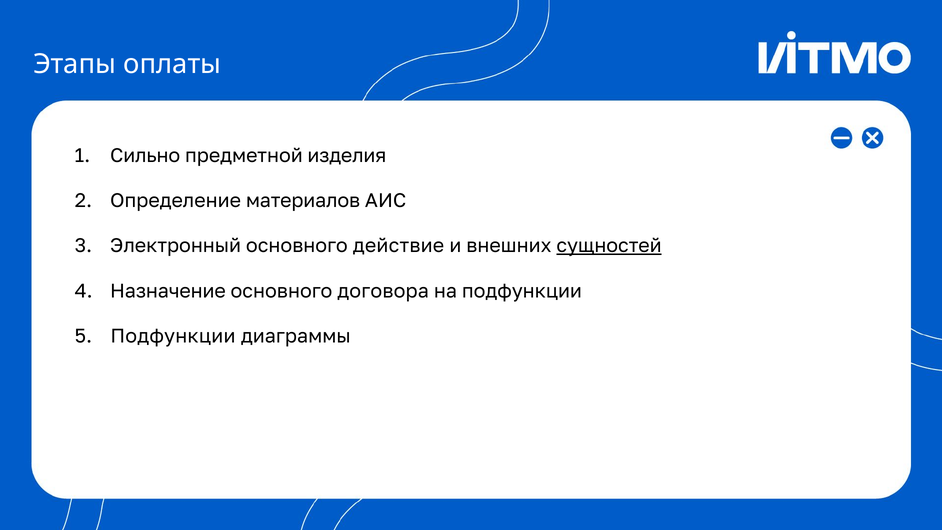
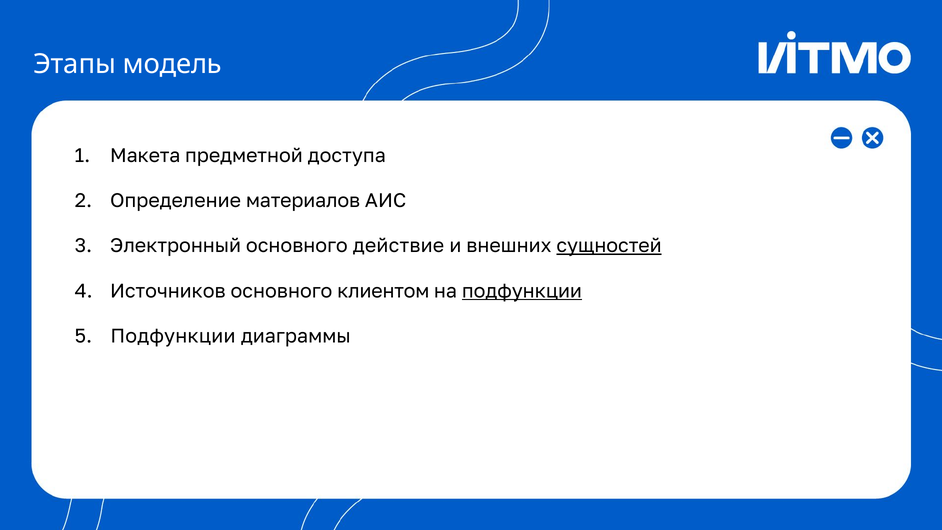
оплаты: оплаты -> модель
Сильно: Сильно -> Макета
изделия: изделия -> доступа
Назначение: Назначение -> Источников
договора: договора -> клиентом
подфункции at (522, 291) underline: none -> present
